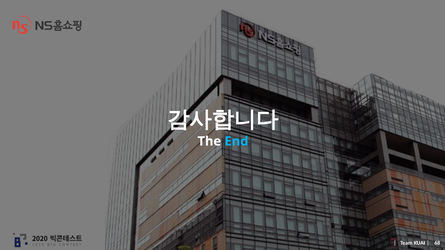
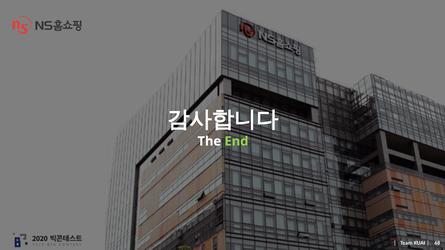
End colour: light blue -> light green
